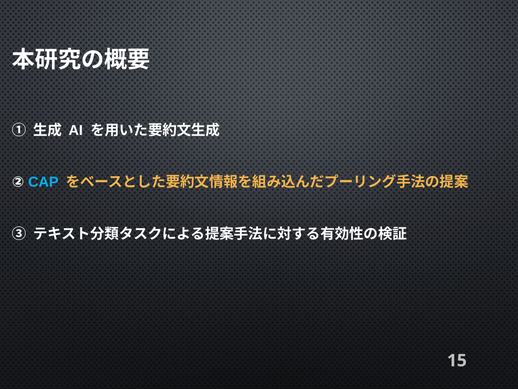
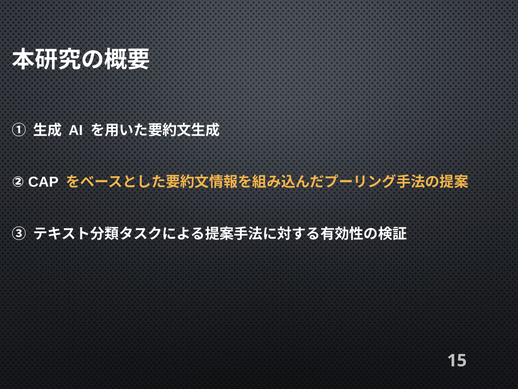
CAP colour: light blue -> white
